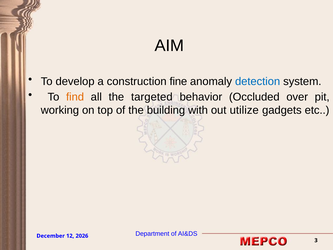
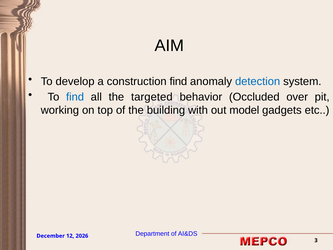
construction fine: fine -> find
find at (75, 97) colour: orange -> blue
utilize: utilize -> model
